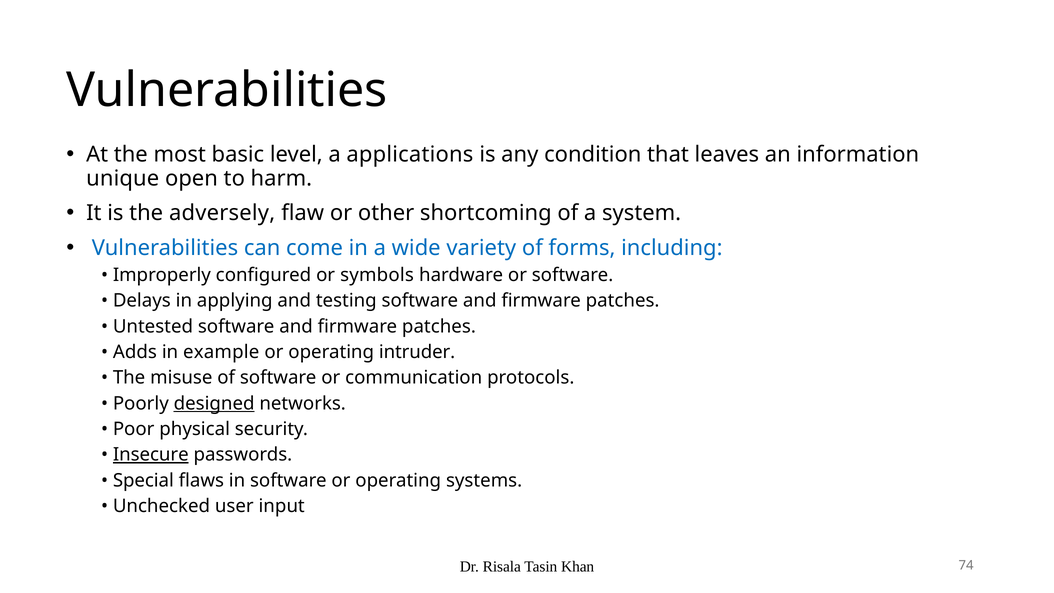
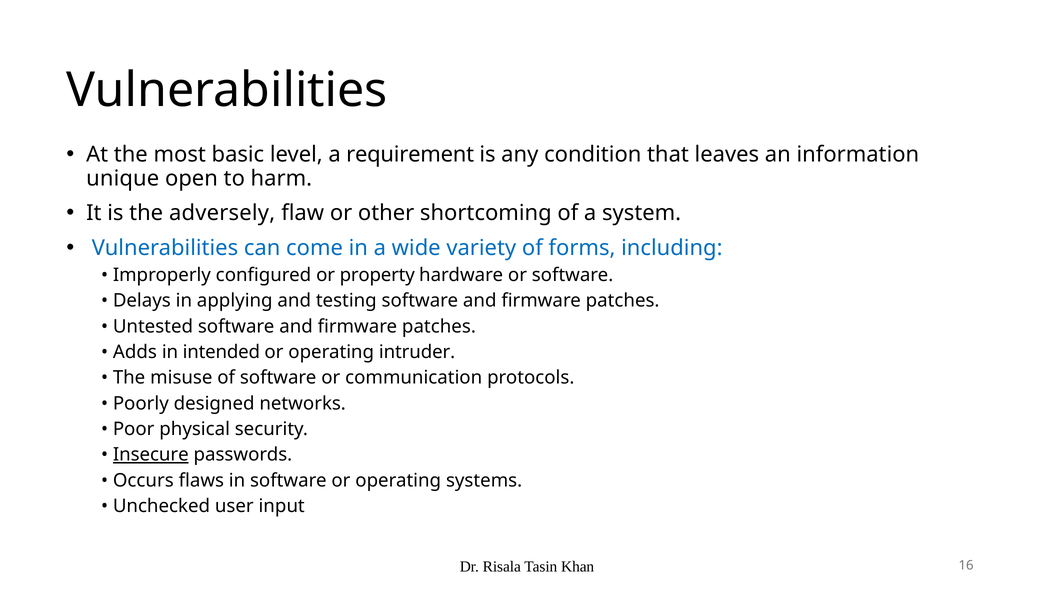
applications: applications -> requirement
symbols: symbols -> property
example: example -> intended
designed underline: present -> none
Special: Special -> Occurs
74: 74 -> 16
